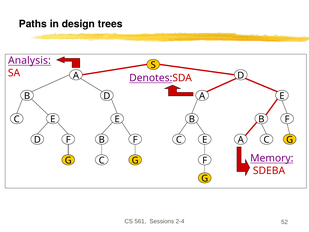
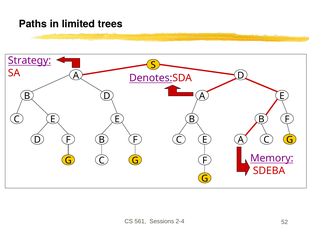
design: design -> limited
Analysis: Analysis -> Strategy
